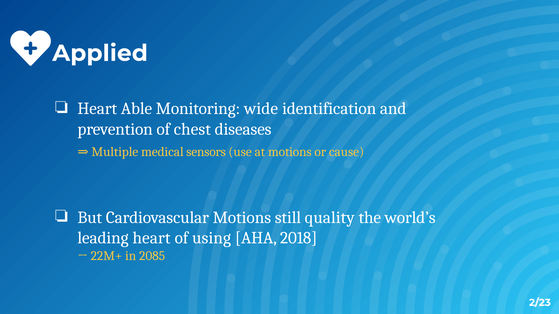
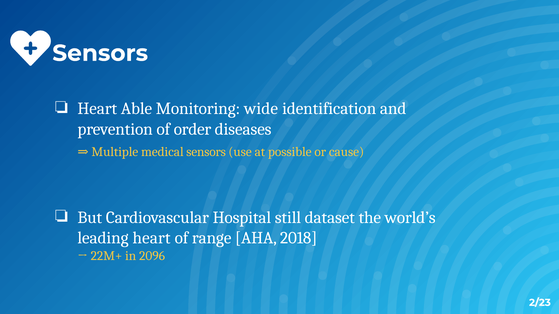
Applied at (100, 53): Applied -> Sensors
chest: chest -> order
at motions: motions -> possible
Cardiovascular Motions: Motions -> Hospital
quality: quality -> dataset
using: using -> range
2085: 2085 -> 2096
